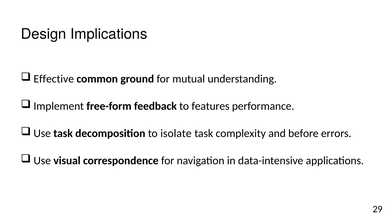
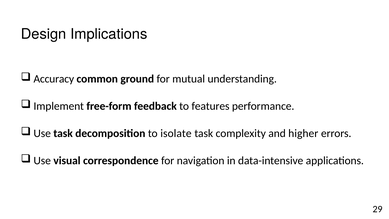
Effective: Effective -> Accuracy
before: before -> higher
